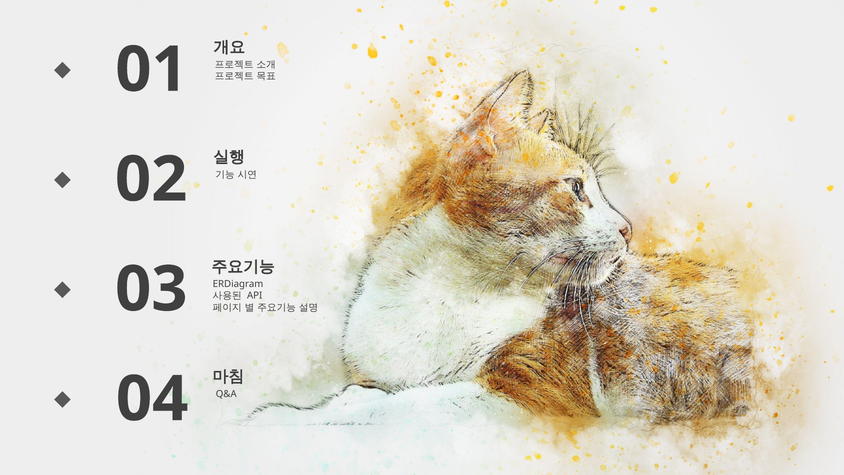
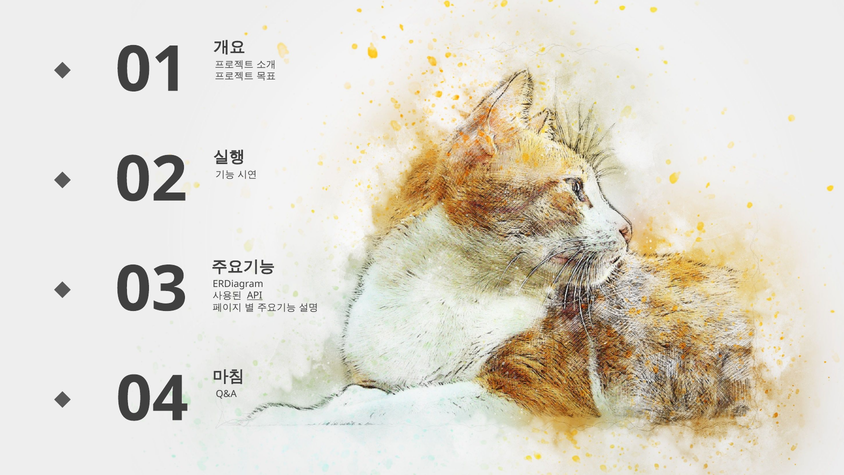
API underline: none -> present
